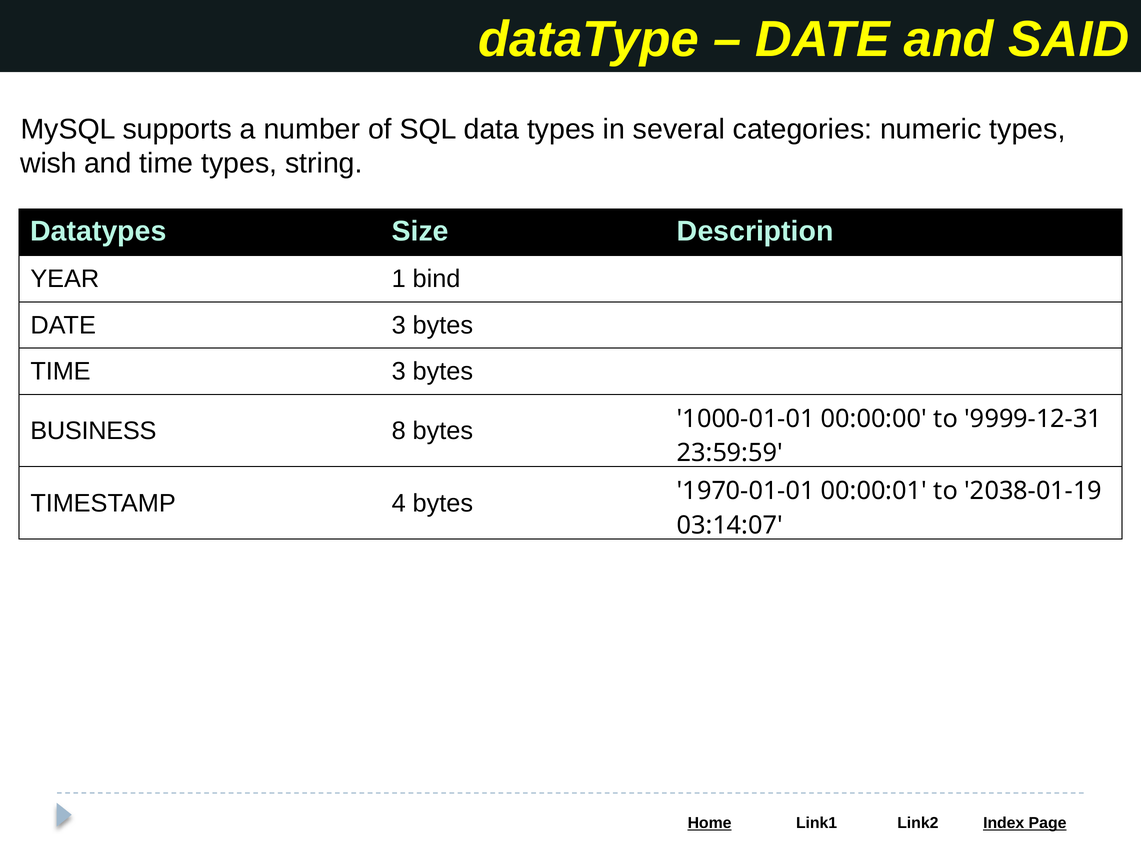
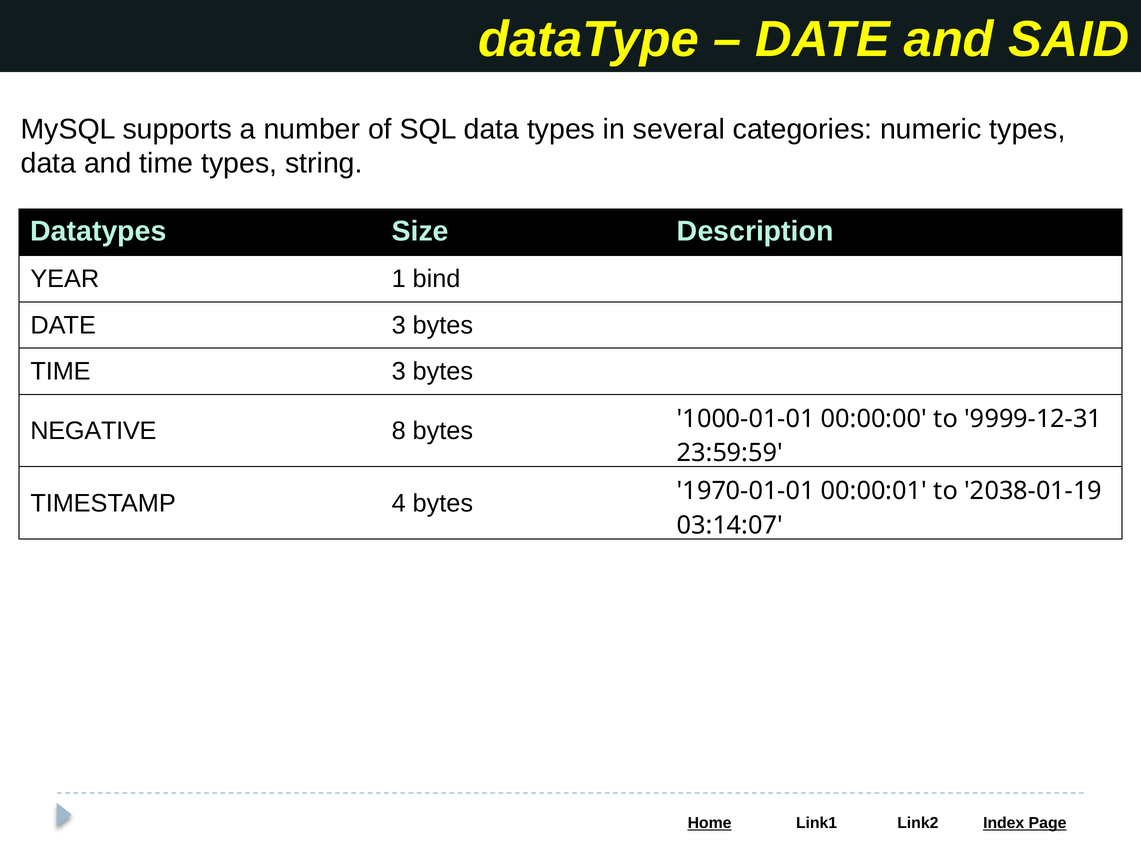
wish at (49, 163): wish -> data
BUSINESS: BUSINESS -> NEGATIVE
